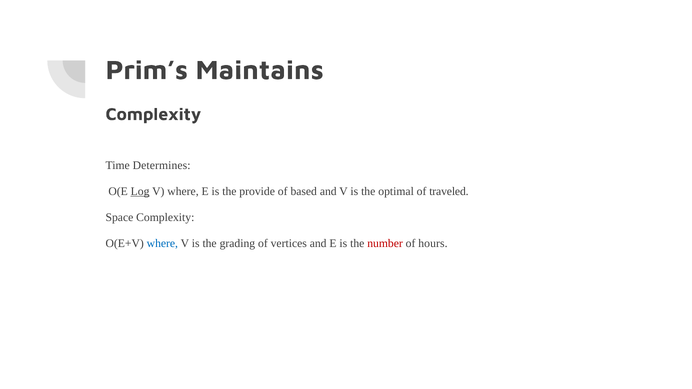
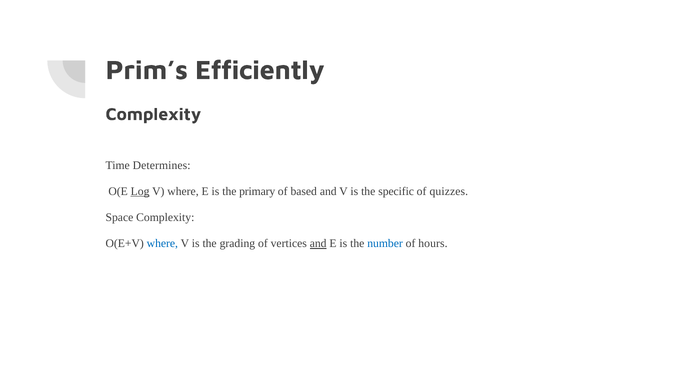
Maintains: Maintains -> Efficiently
provide: provide -> primary
optimal: optimal -> specific
traveled: traveled -> quizzes
and at (318, 244) underline: none -> present
number colour: red -> blue
